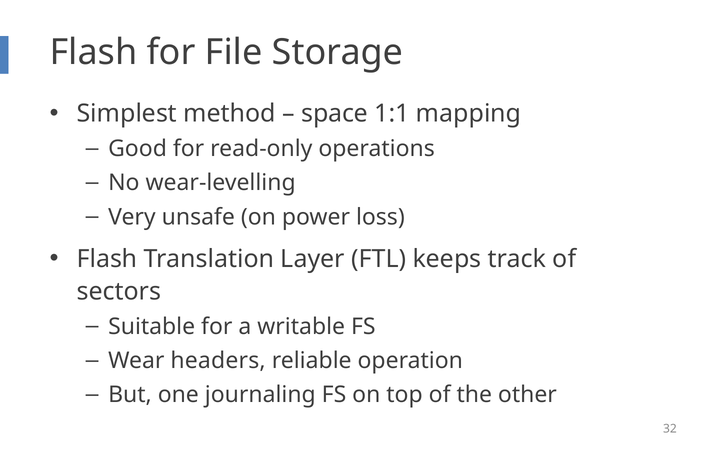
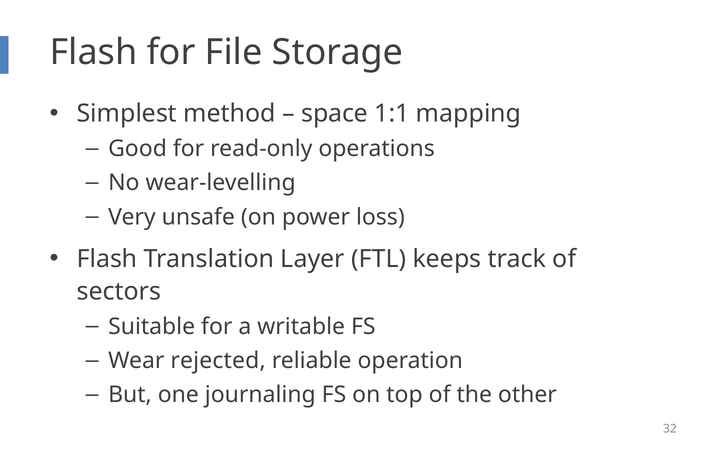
headers: headers -> rejected
